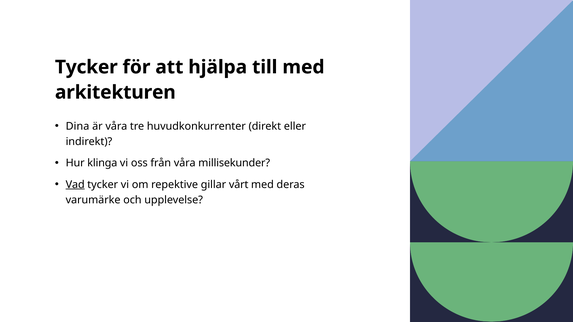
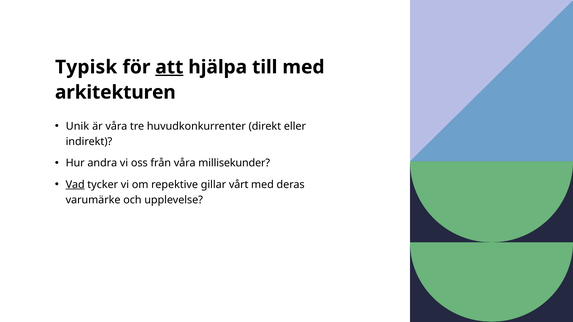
Tycker at (86, 67): Tycker -> Typisk
att underline: none -> present
Dina: Dina -> Unik
klinga: klinga -> andra
